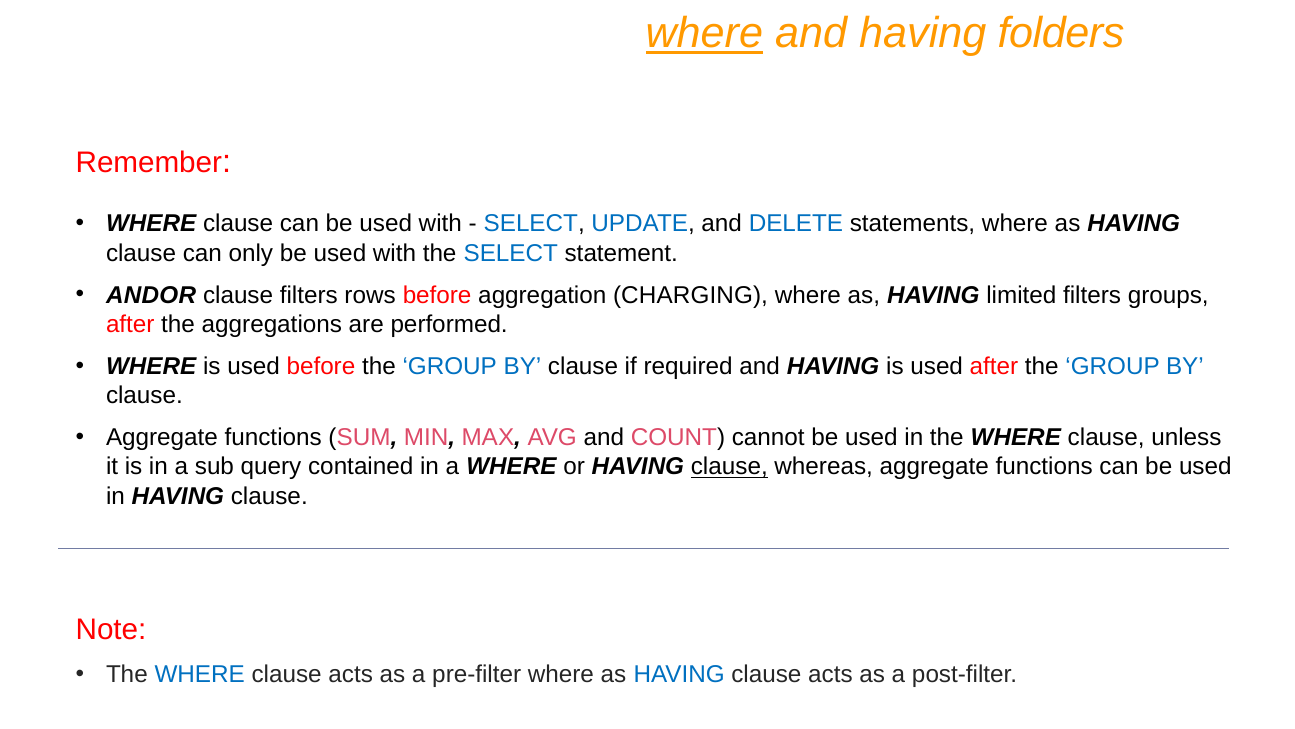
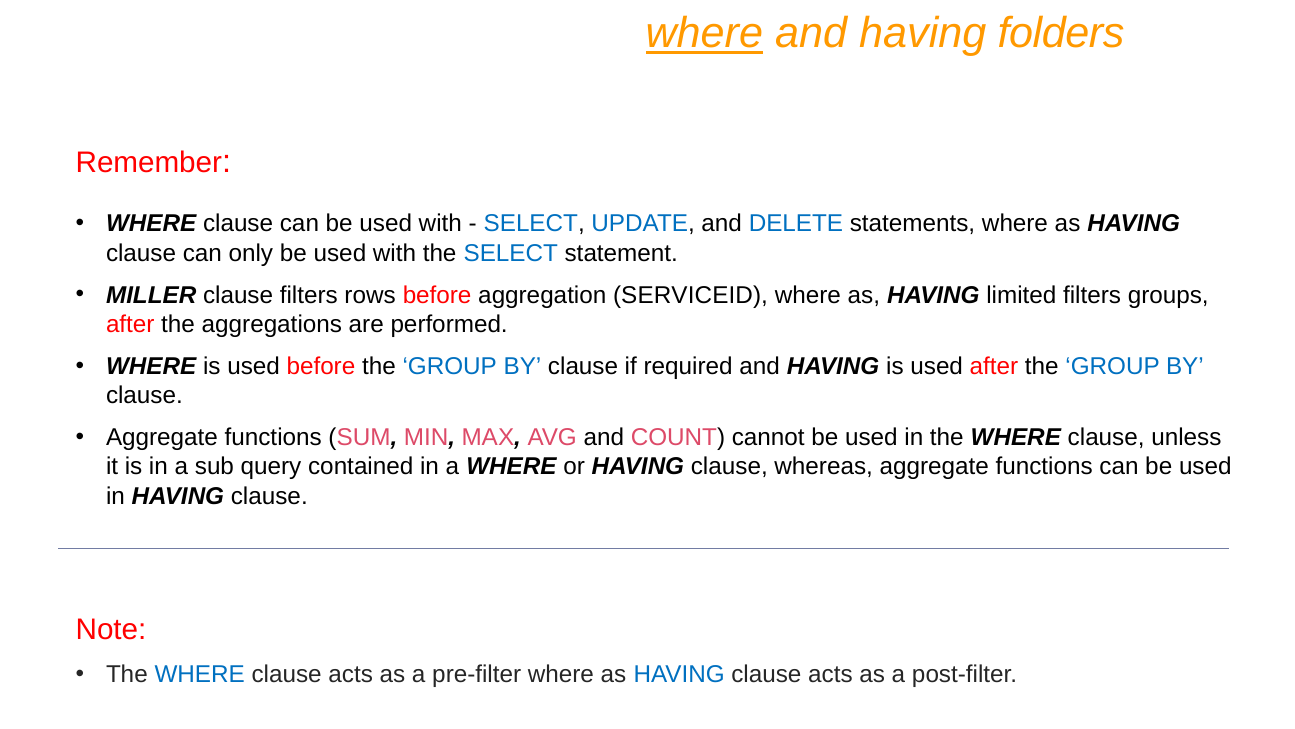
ANDOR: ANDOR -> MILLER
CHARGING: CHARGING -> SERVICEID
clause at (729, 466) underline: present -> none
